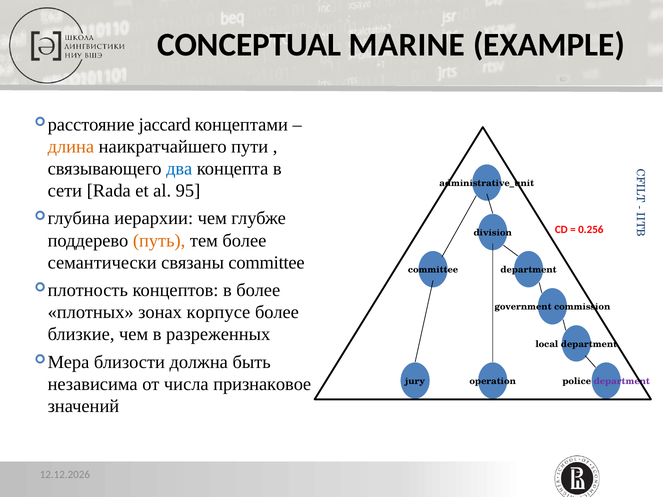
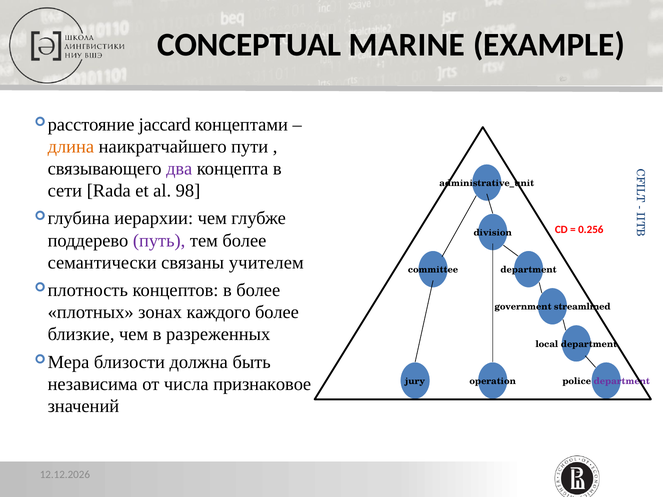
два colour: blue -> purple
95: 95 -> 98
путь colour: orange -> purple
связаны committee: committee -> учителем
корпусе: корпусе -> каждого
commission: commission -> streamlined
